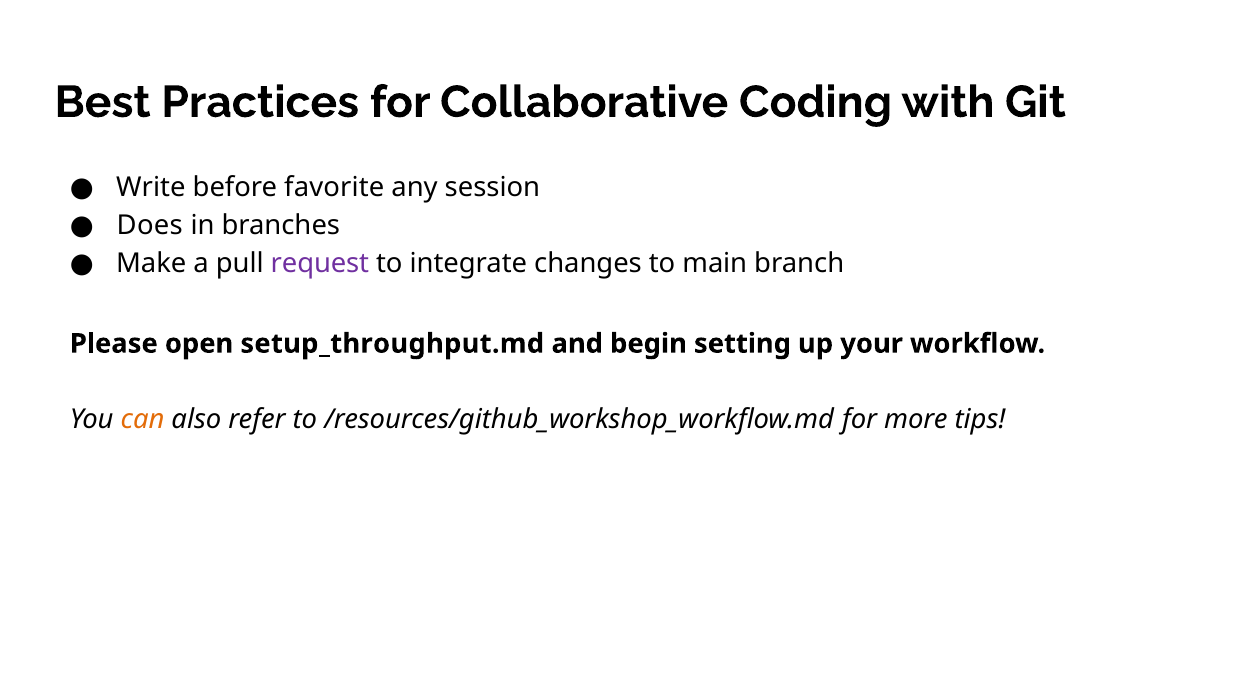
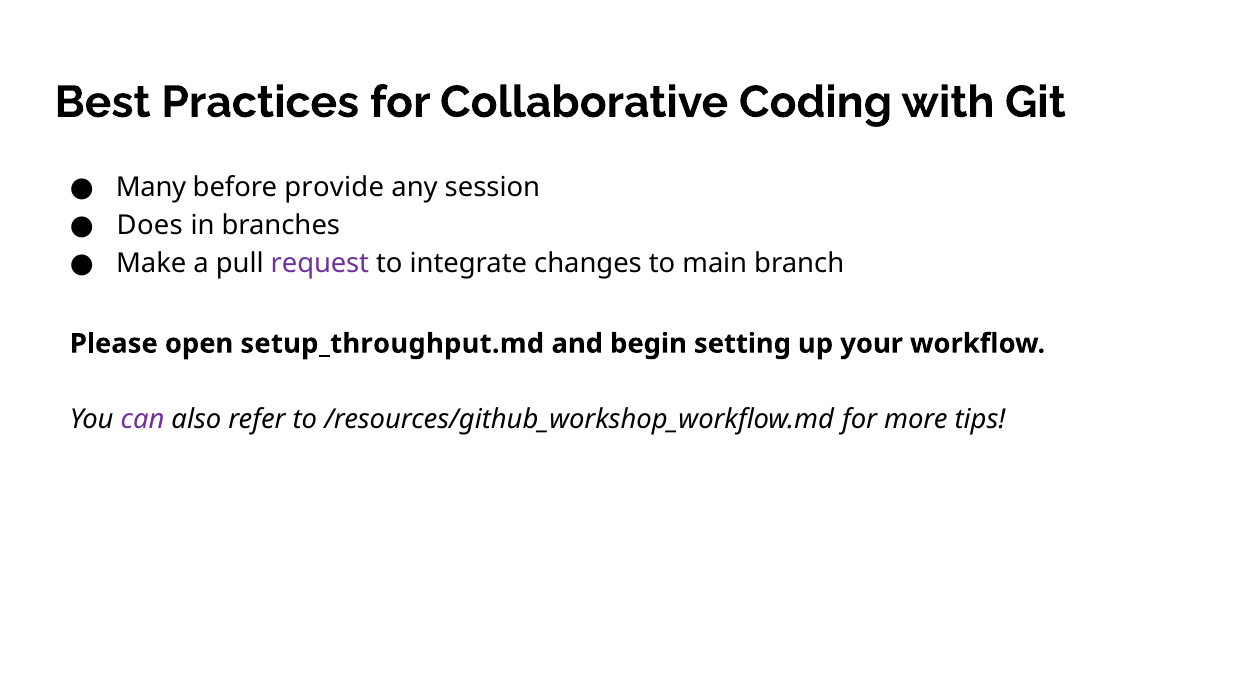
Write: Write -> Many
favorite: favorite -> provide
can colour: orange -> purple
